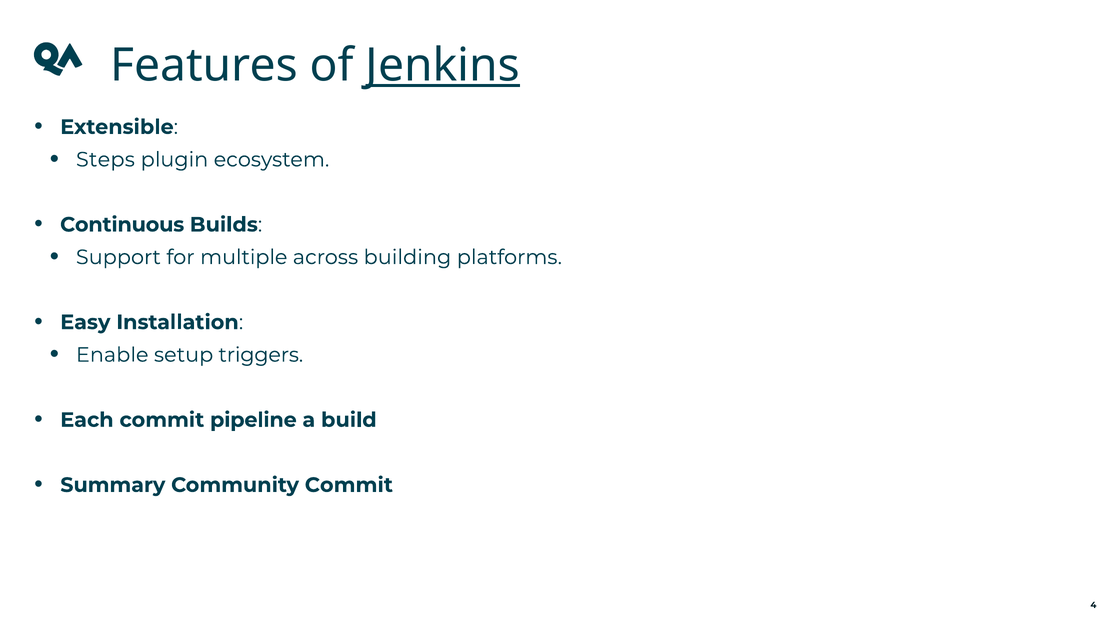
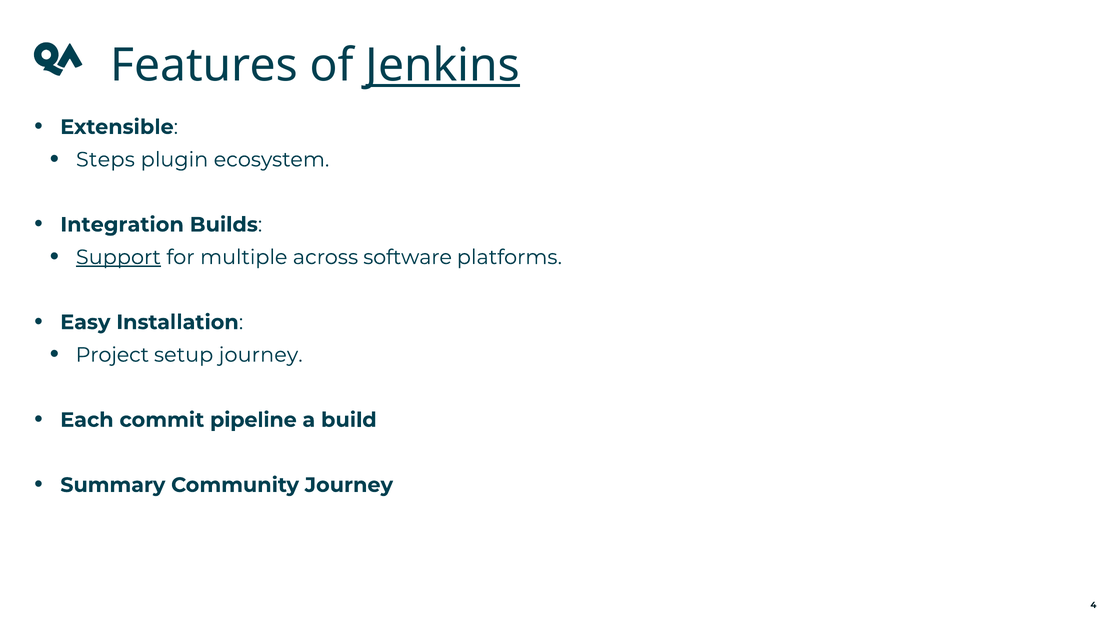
Continuous: Continuous -> Integration
Support underline: none -> present
building: building -> software
Enable: Enable -> Project
setup triggers: triggers -> journey
Community Commit: Commit -> Journey
